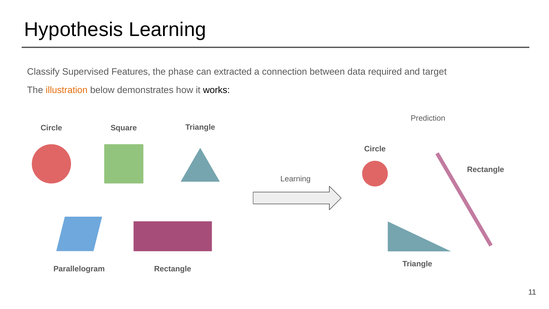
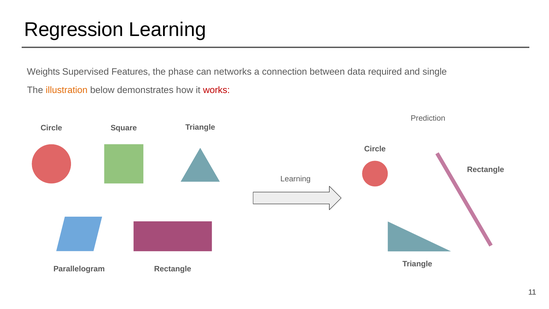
Hypothesis: Hypothesis -> Regression
Classify: Classify -> Weights
extracted: extracted -> networks
target: target -> single
works colour: black -> red
